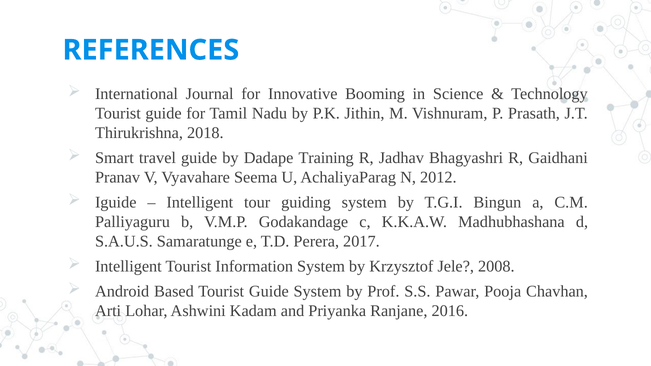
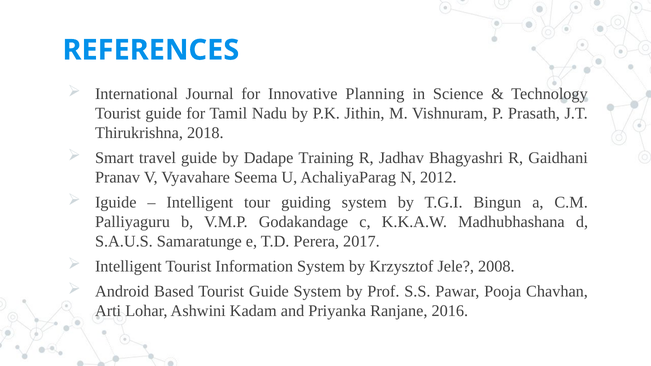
Booming: Booming -> Planning
